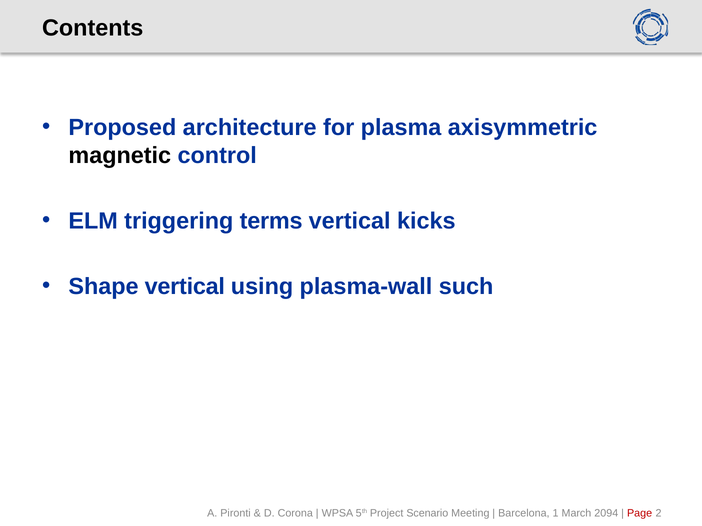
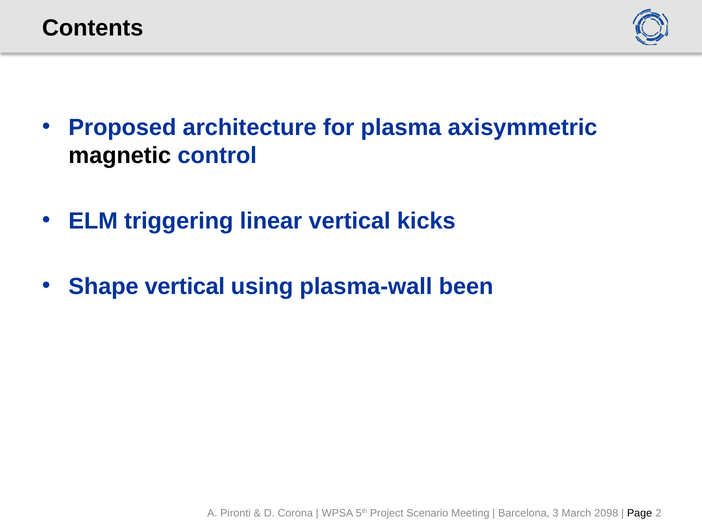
terms: terms -> linear
such: such -> been
1: 1 -> 3
2094: 2094 -> 2098
Page colour: red -> black
